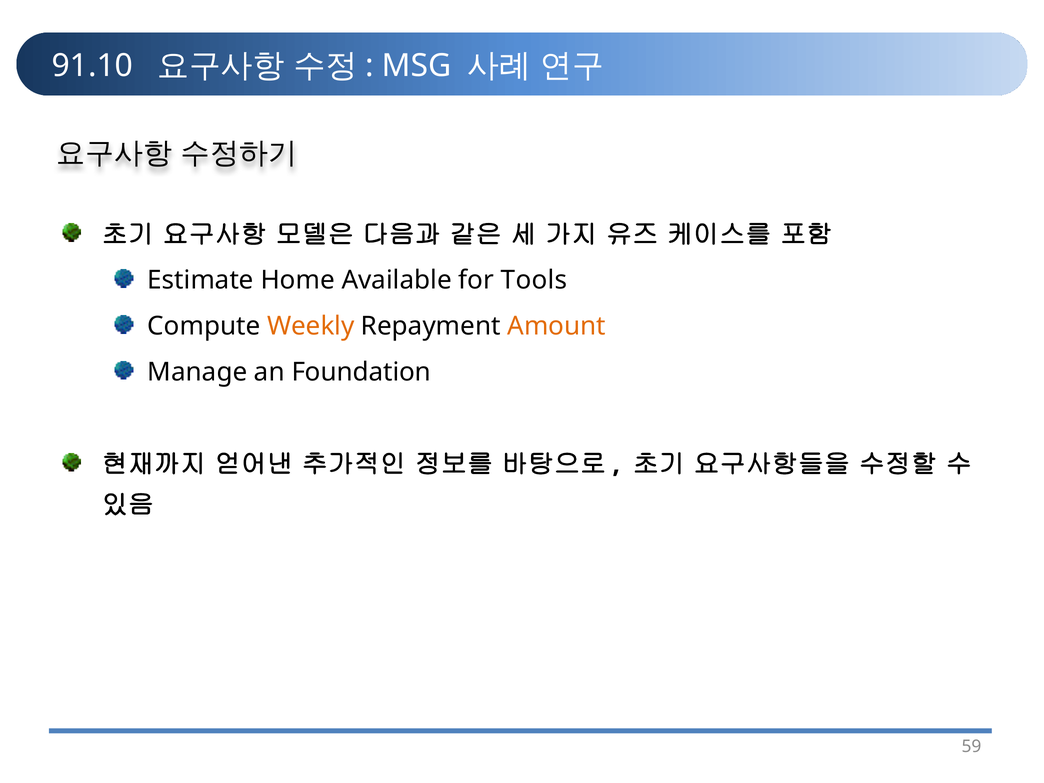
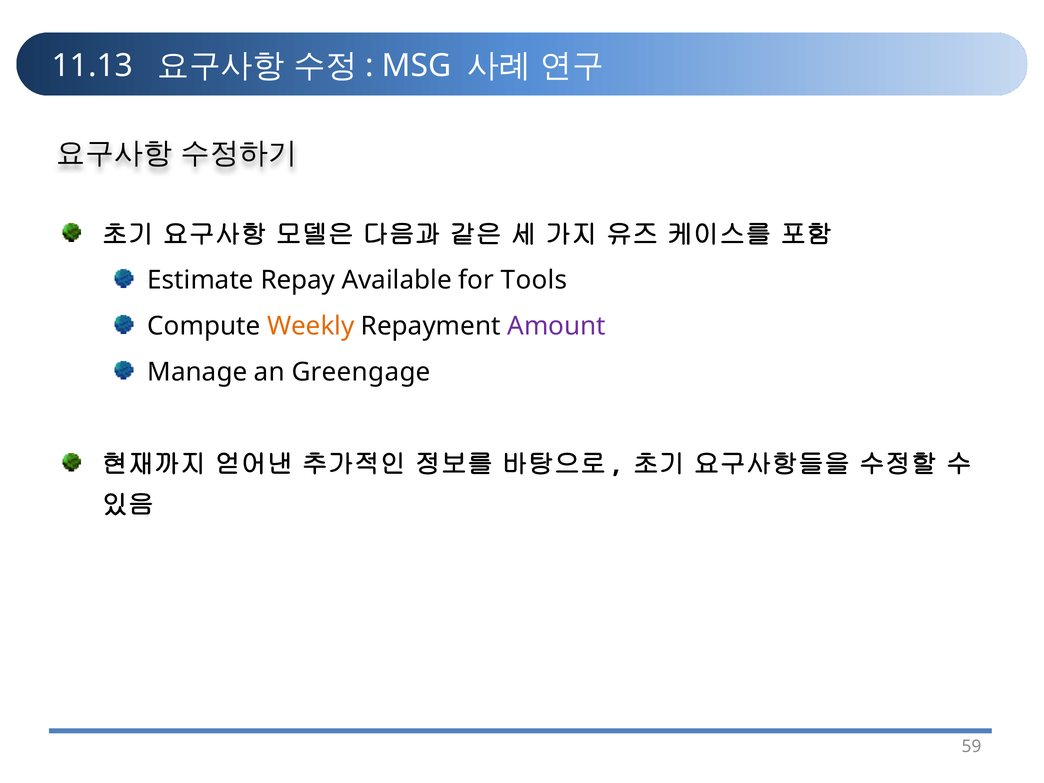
91.10: 91.10 -> 11.13
Home: Home -> Repay
Amount colour: orange -> purple
Foundation: Foundation -> Greengage
